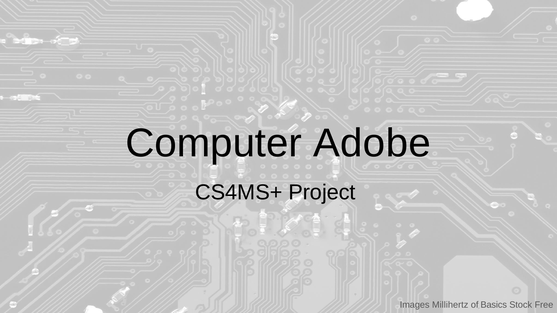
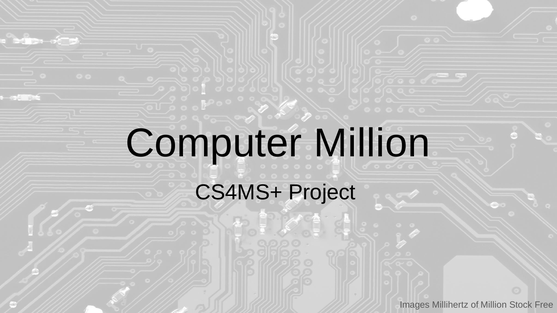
Computer Adobe: Adobe -> Million
of Basics: Basics -> Million
